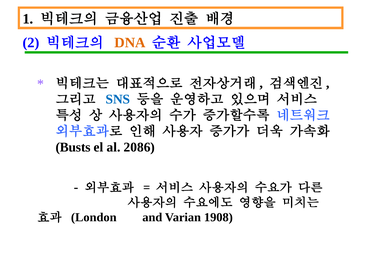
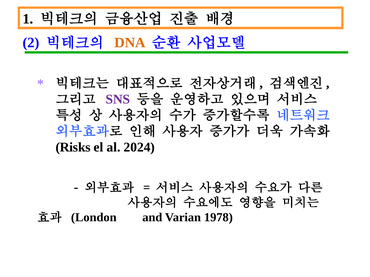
SNS colour: blue -> purple
Busts: Busts -> Risks
2086: 2086 -> 2024
1908: 1908 -> 1978
